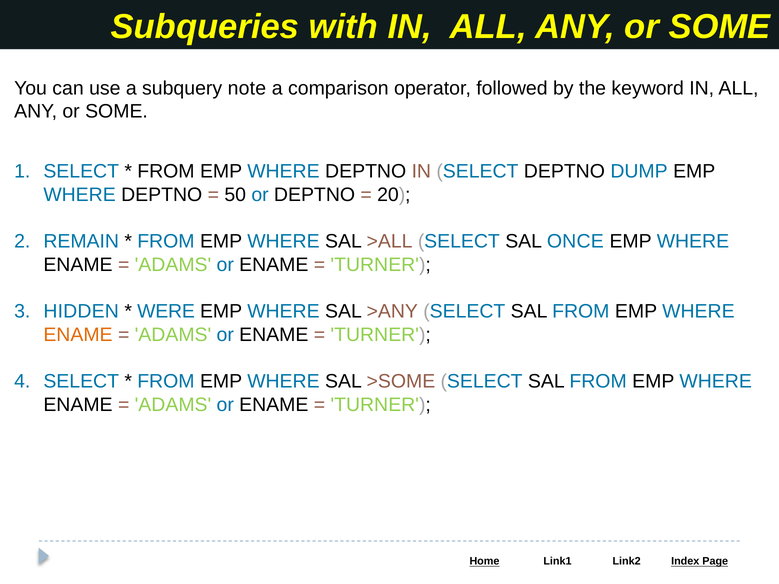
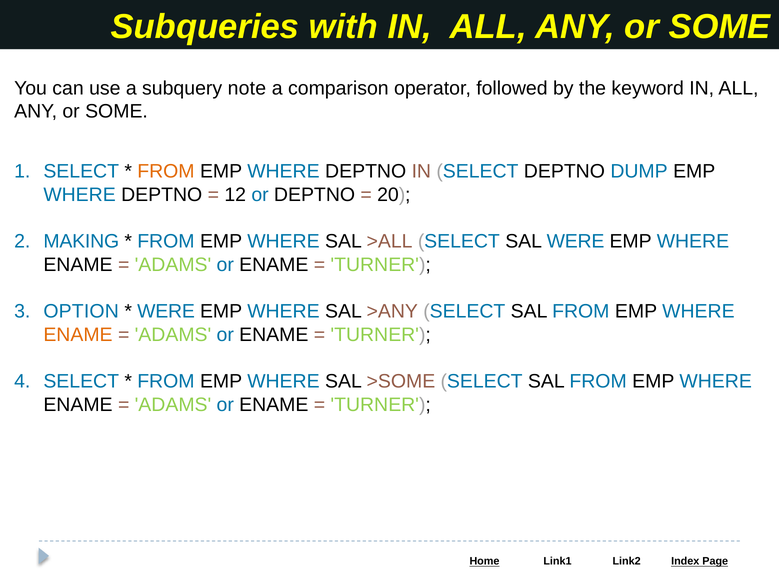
FROM at (166, 171) colour: black -> orange
50: 50 -> 12
REMAIN: REMAIN -> MAKING
SAL ONCE: ONCE -> WERE
HIDDEN: HIDDEN -> OPTION
